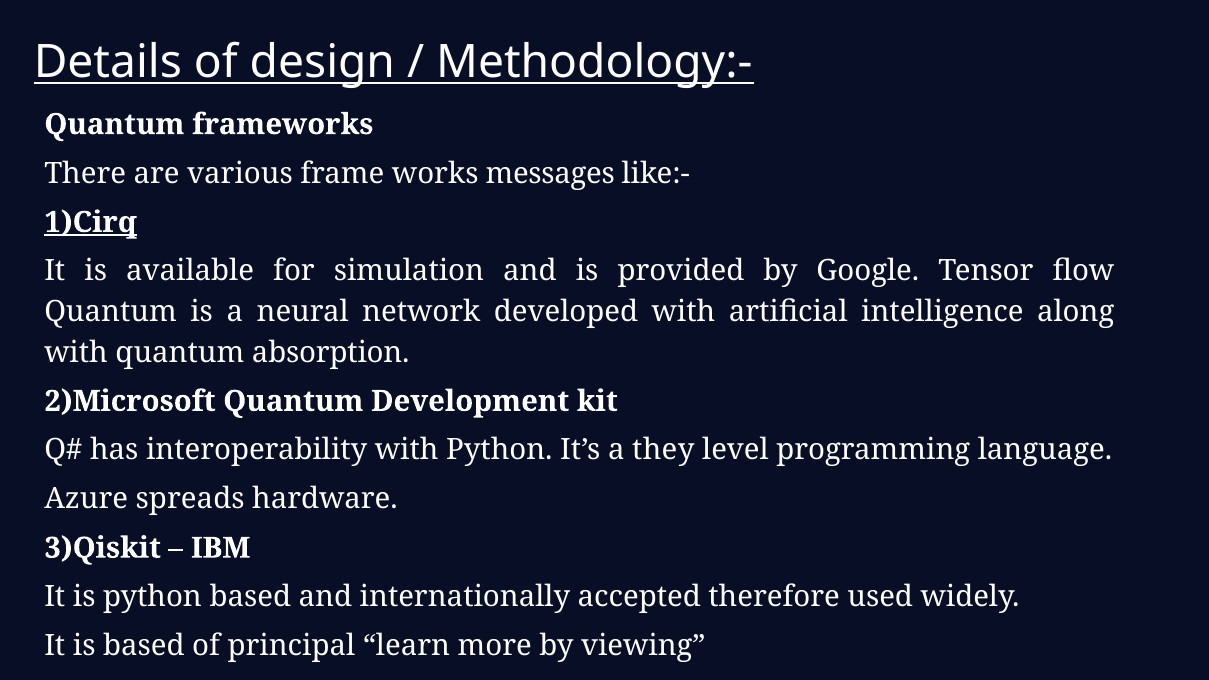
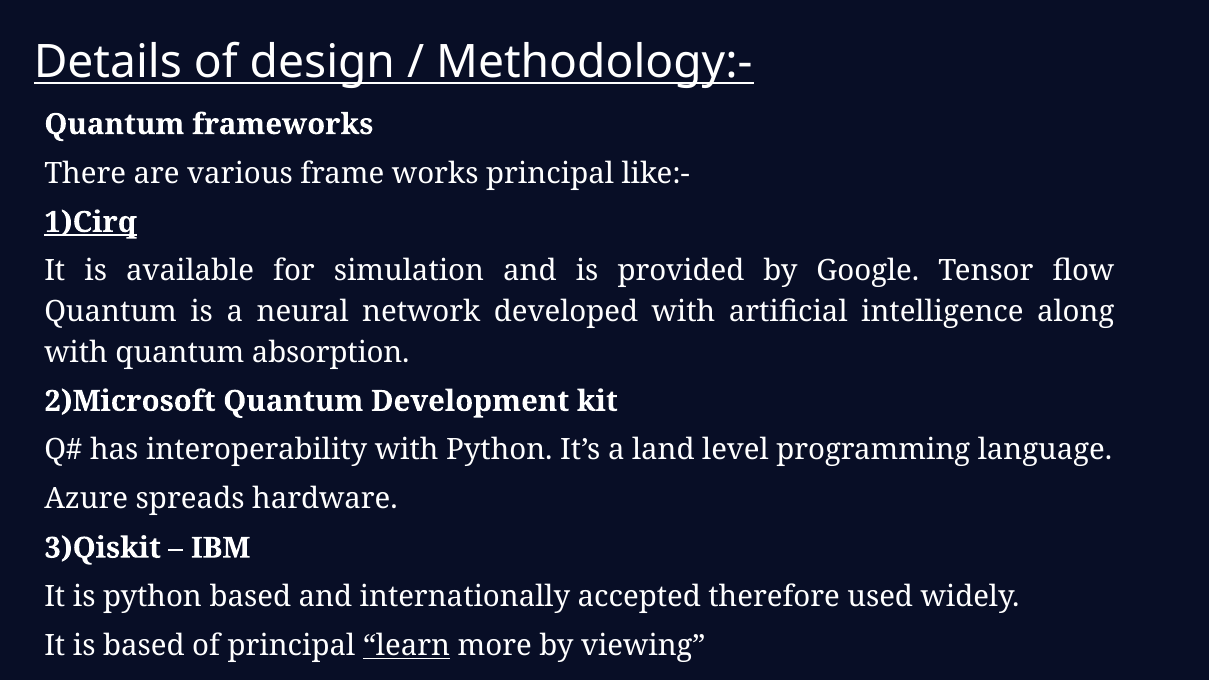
works messages: messages -> principal
they: they -> land
learn underline: none -> present
